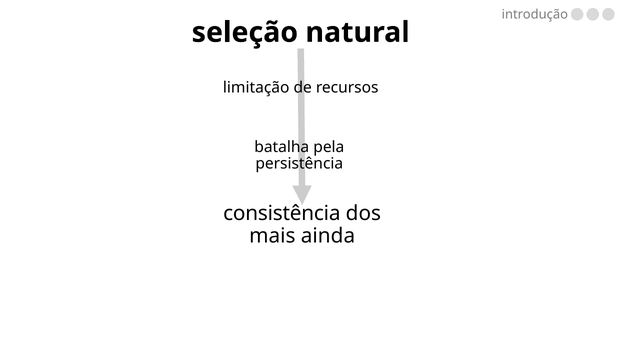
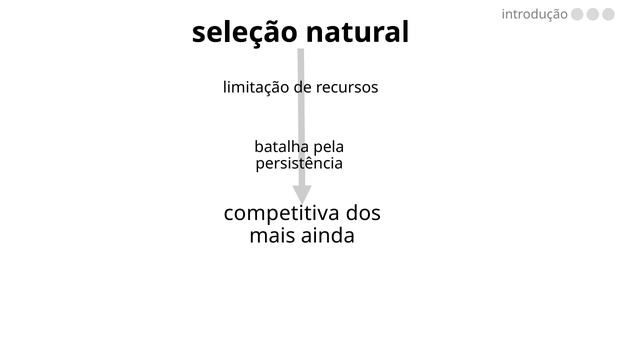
consistência: consistência -> competitiva
